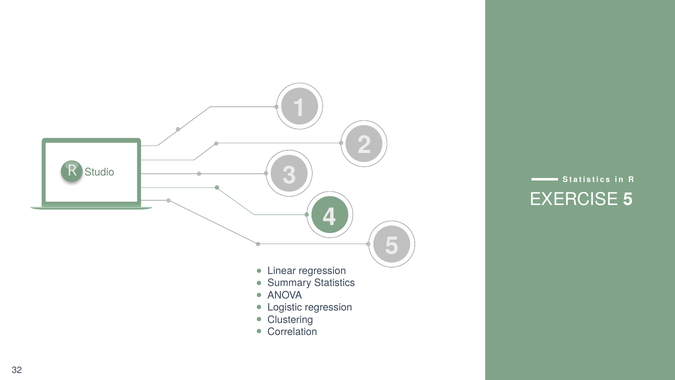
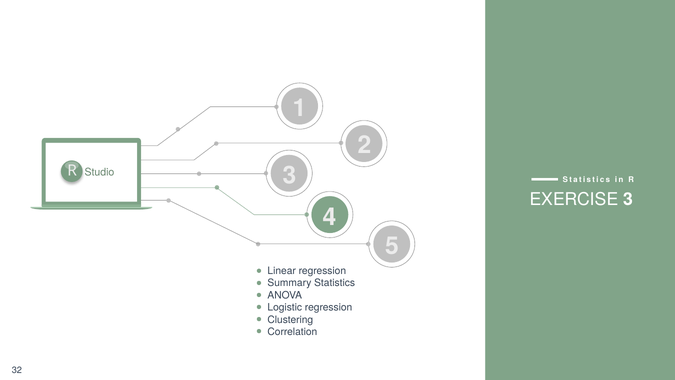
EXERCISE 5: 5 -> 3
